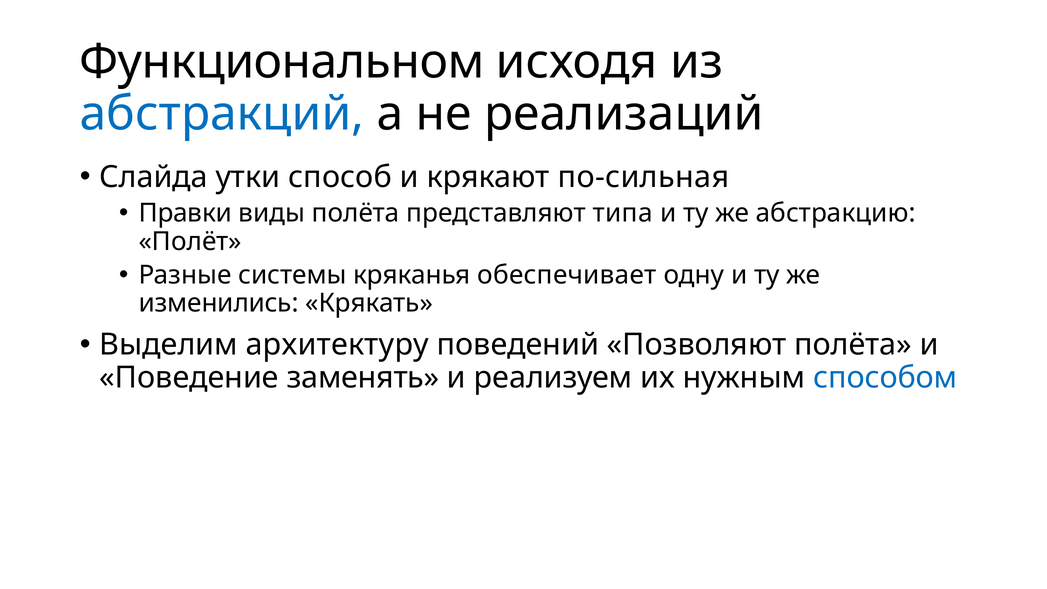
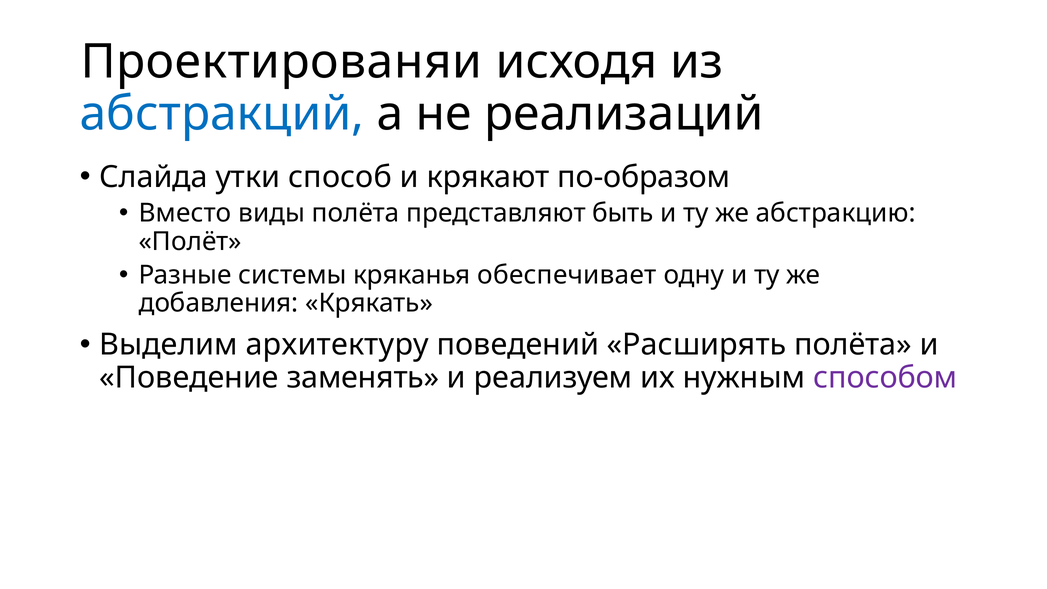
Функциональном: Функциональном -> Проектированяи
по-сильная: по-сильная -> по-образом
Правки: Правки -> Вместо
типа: типа -> быть
изменились: изменились -> добавления
Позволяют: Позволяют -> Расширять
способом colour: blue -> purple
